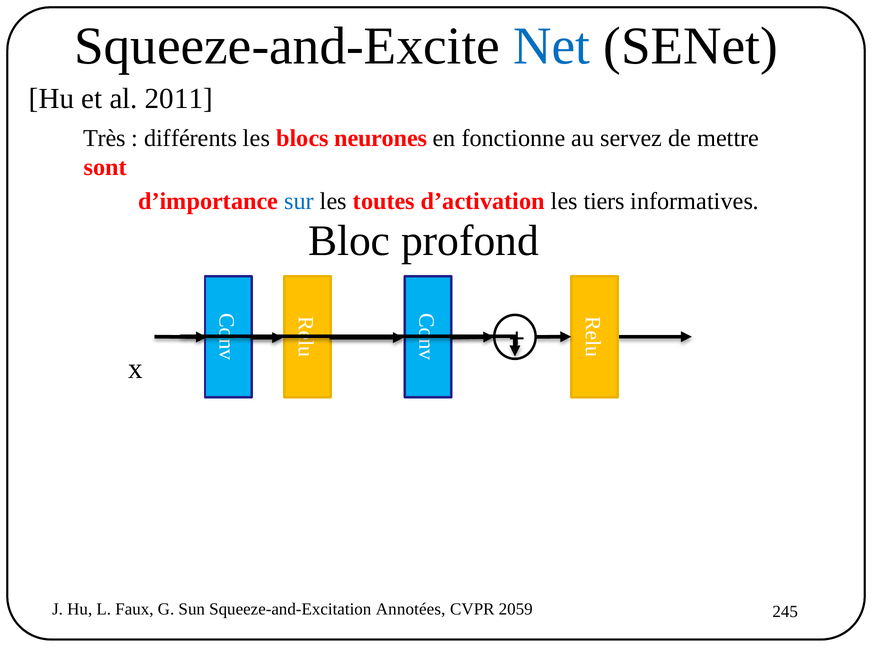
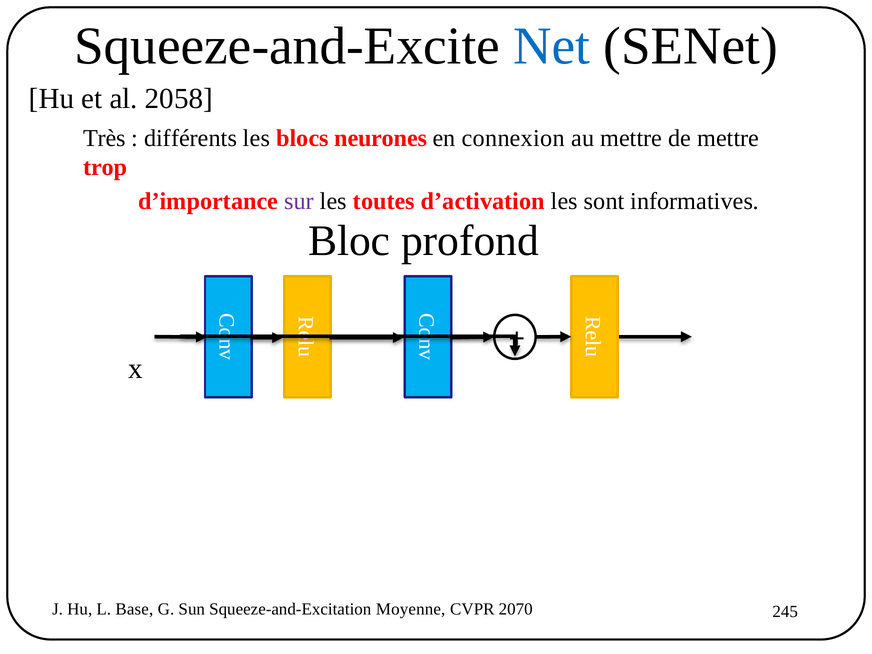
2011: 2011 -> 2058
fonctionne: fonctionne -> connexion
au servez: servez -> mettre
sont: sont -> trop
sur colour: blue -> purple
tiers: tiers -> sont
Faux: Faux -> Base
Annotées: Annotées -> Moyenne
2059: 2059 -> 2070
